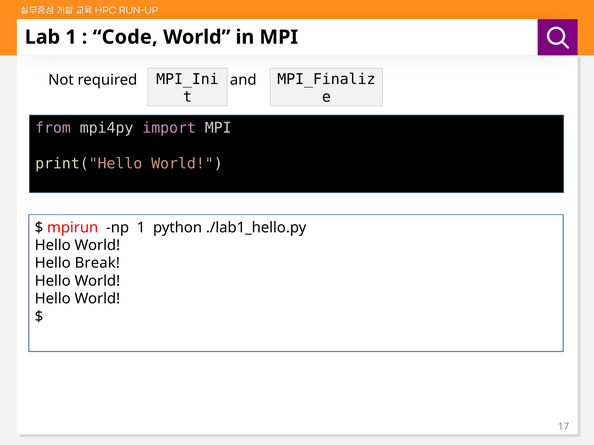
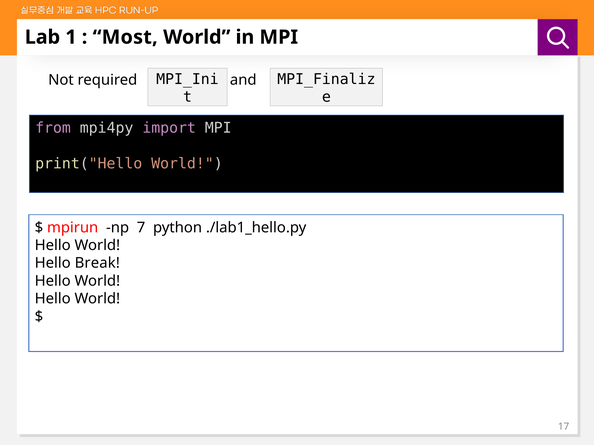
Code: Code -> Most
np 1: 1 -> 7
